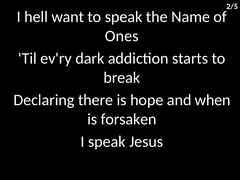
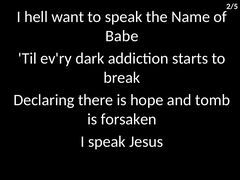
Ones: Ones -> Babe
when: when -> tomb
